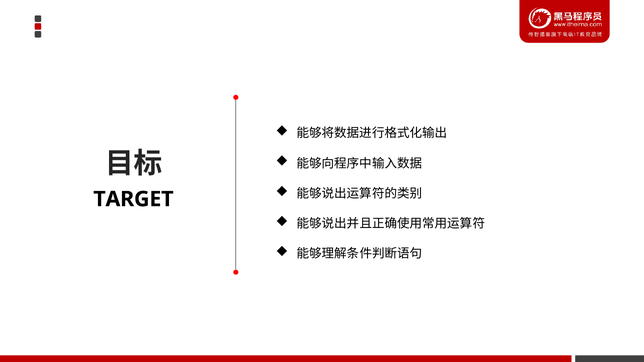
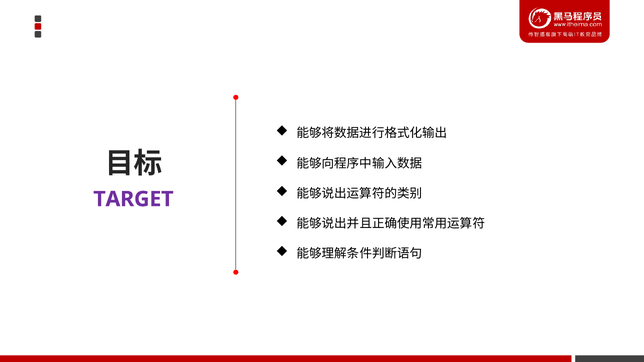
TARGET colour: black -> purple
